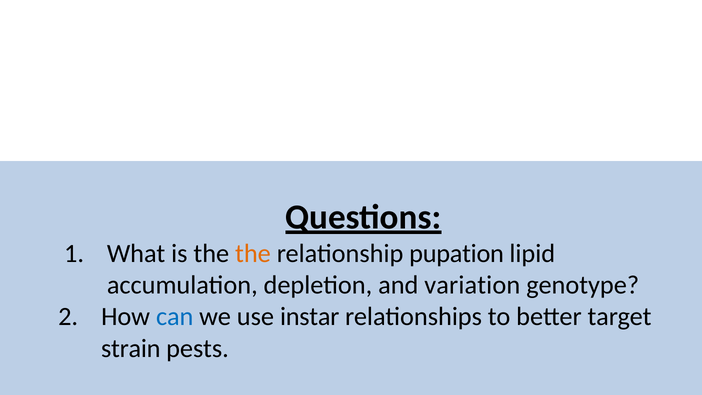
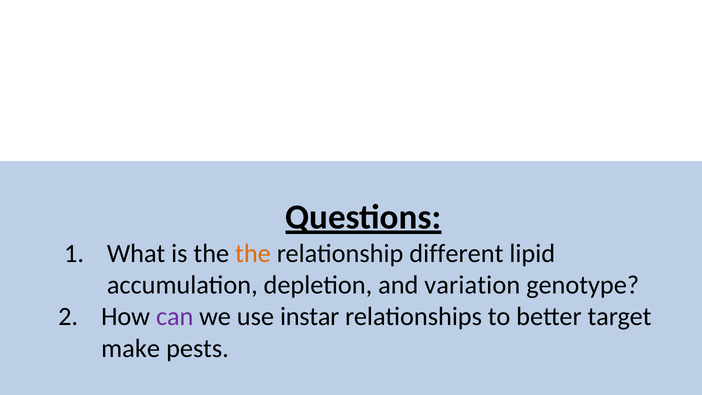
pupation: pupation -> different
can colour: blue -> purple
strain: strain -> make
